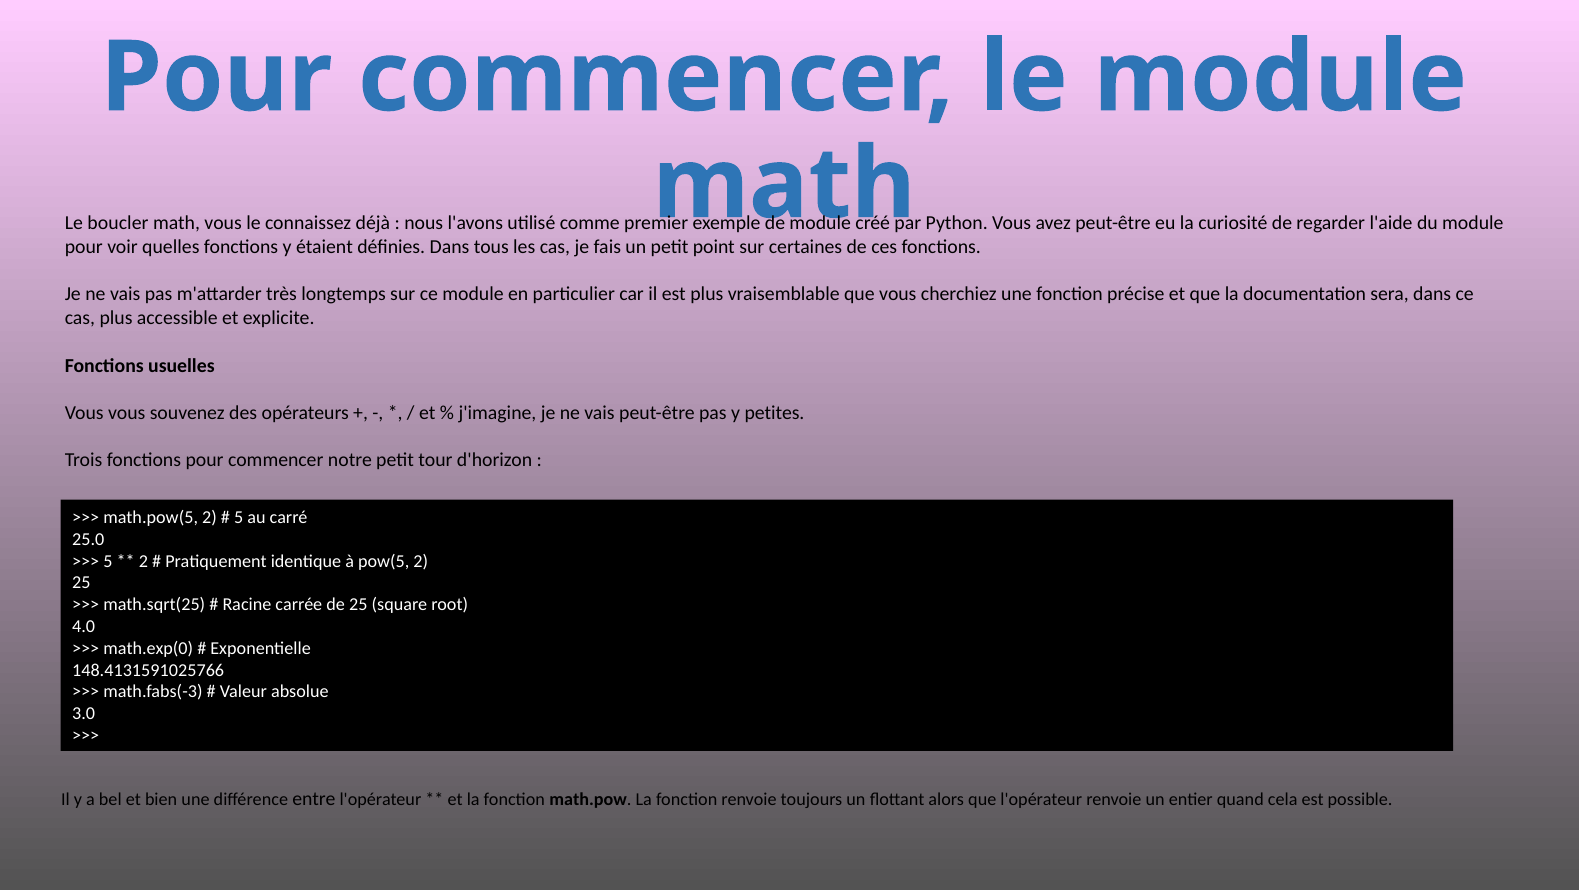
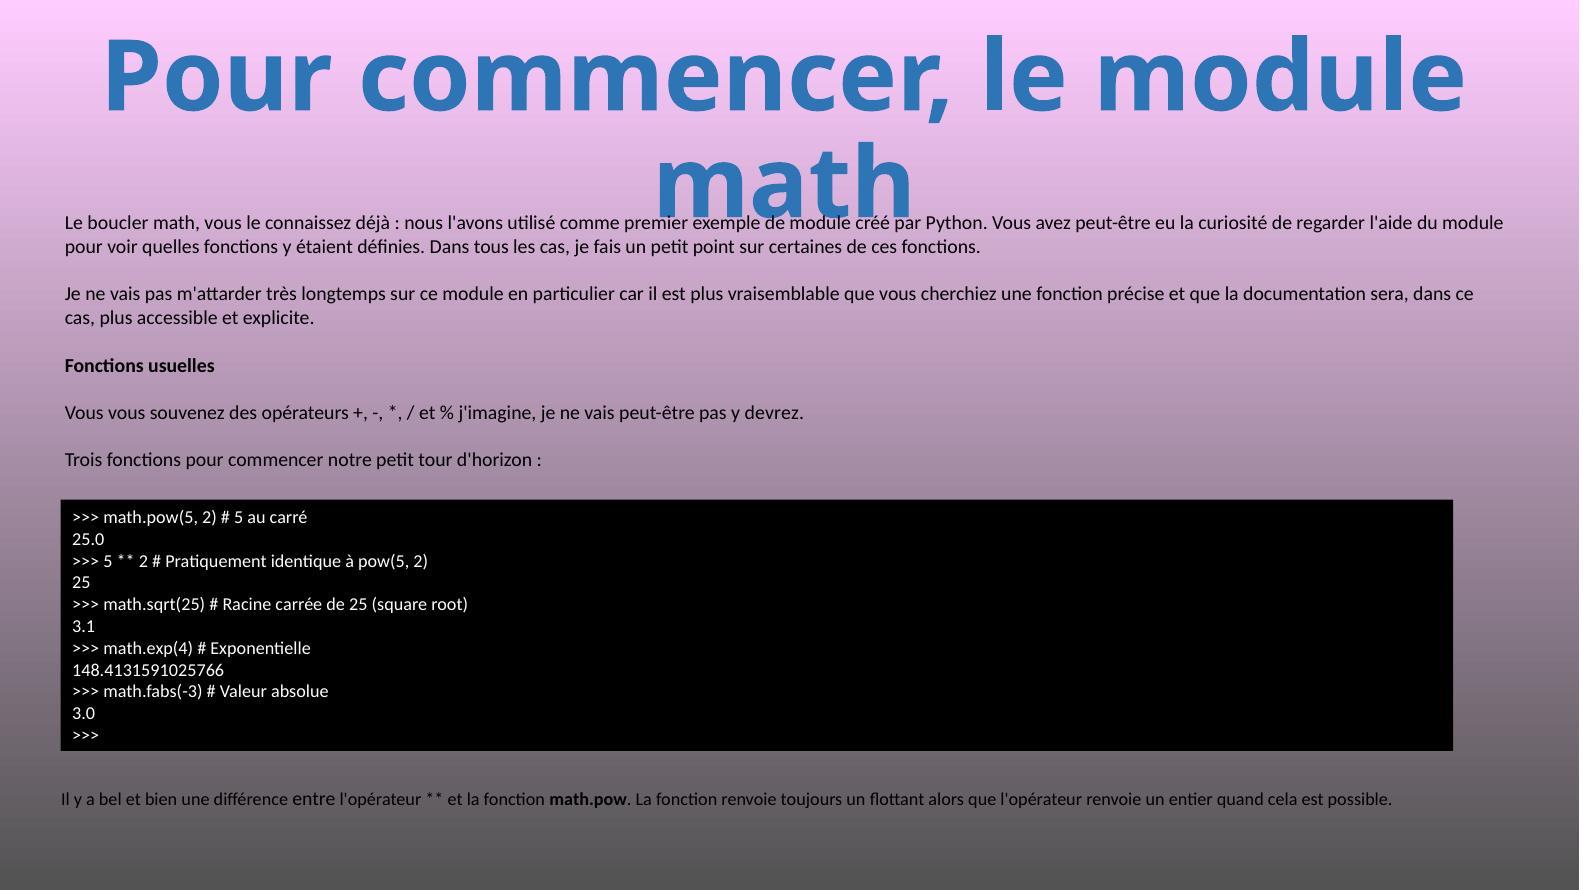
petites: petites -> devrez
4.0: 4.0 -> 3.1
math.exp(0: math.exp(0 -> math.exp(4
